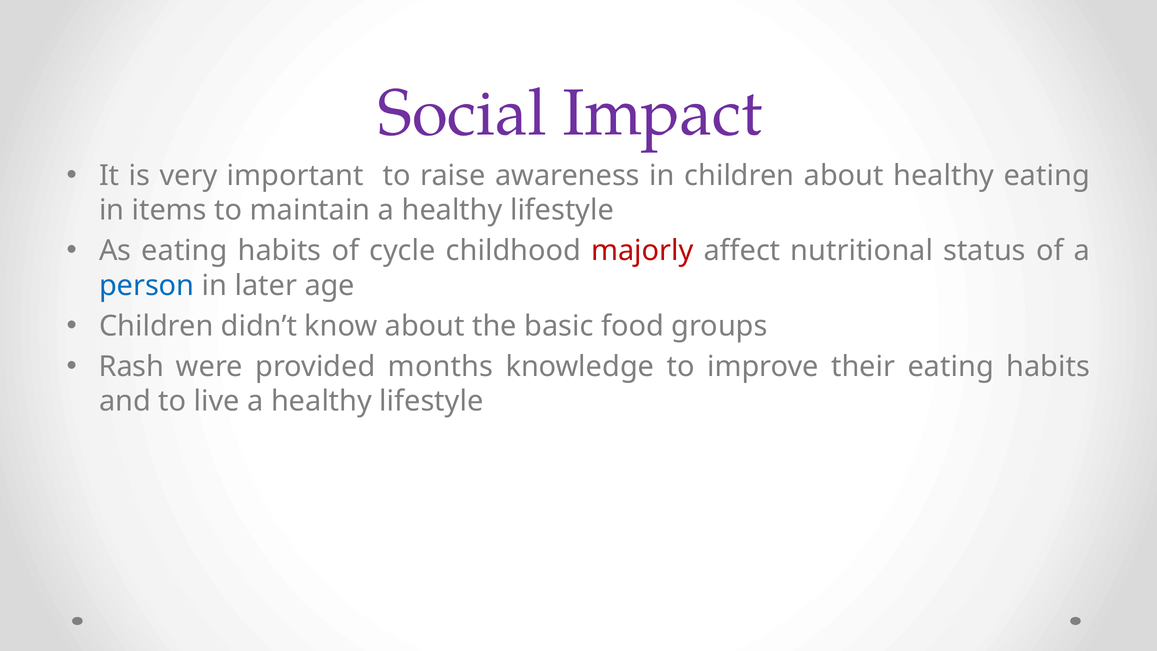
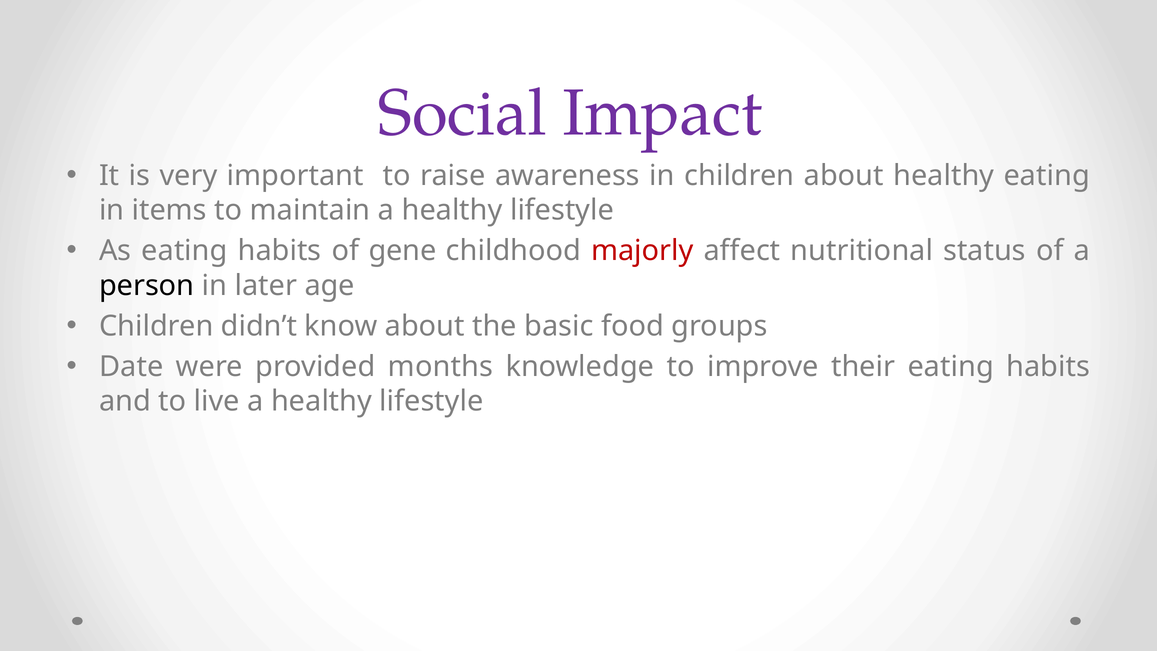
cycle: cycle -> gene
person colour: blue -> black
Rash: Rash -> Date
